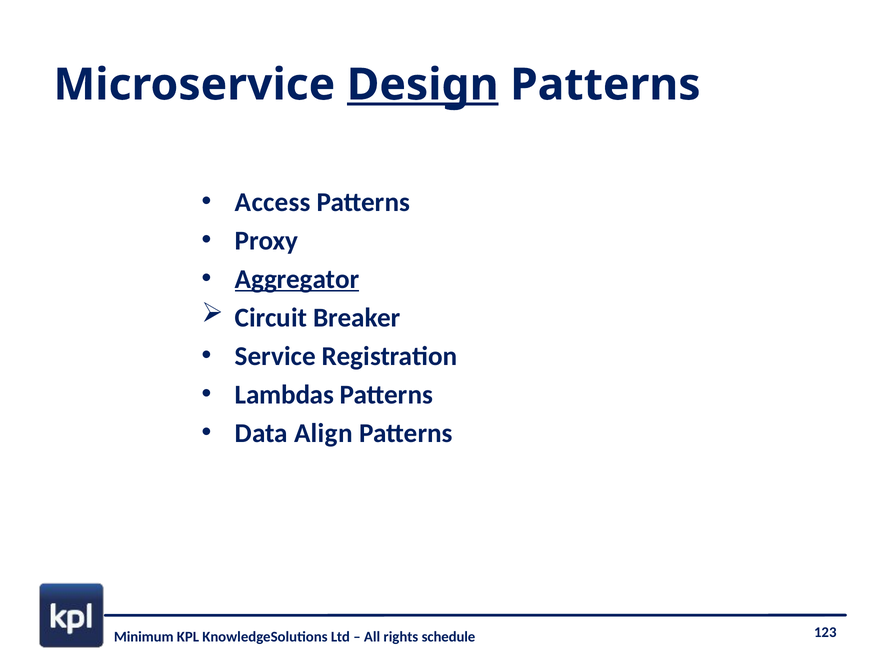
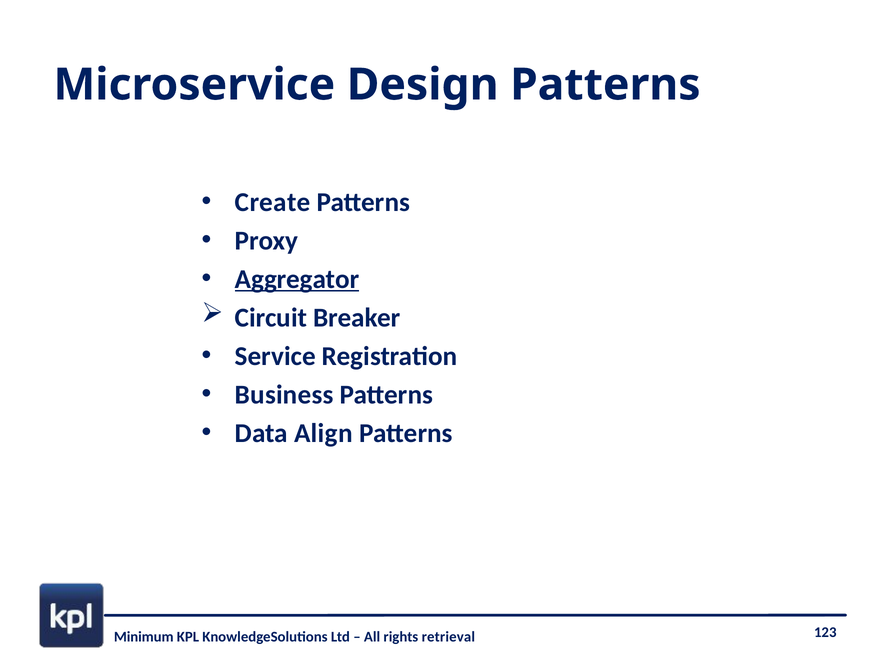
Design underline: present -> none
Access: Access -> Create
Lambdas: Lambdas -> Business
schedule: schedule -> retrieval
